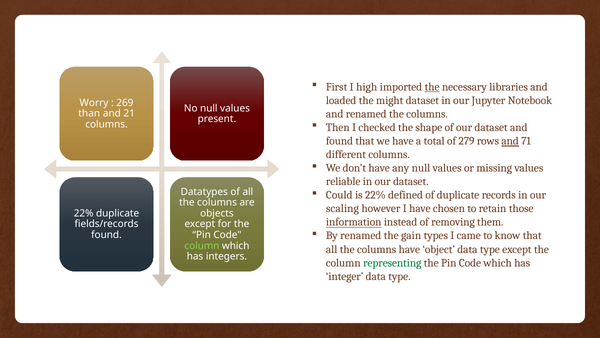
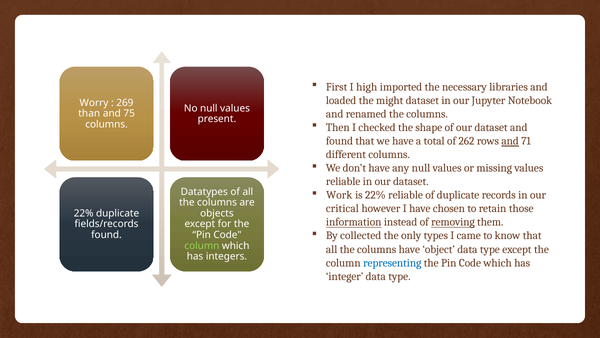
the at (432, 87) underline: present -> none
21: 21 -> 75
279: 279 -> 262
Could: Could -> Work
22% defined: defined -> reliable
scaling: scaling -> critical
removing underline: none -> present
By renamed: renamed -> collected
gain: gain -> only
representing colour: green -> blue
